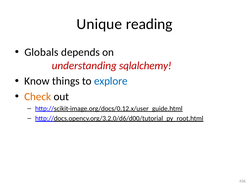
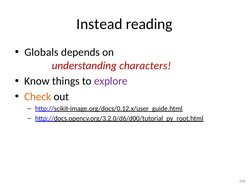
Unique: Unique -> Instead
sqlalchemy: sqlalchemy -> characters
explore colour: blue -> purple
